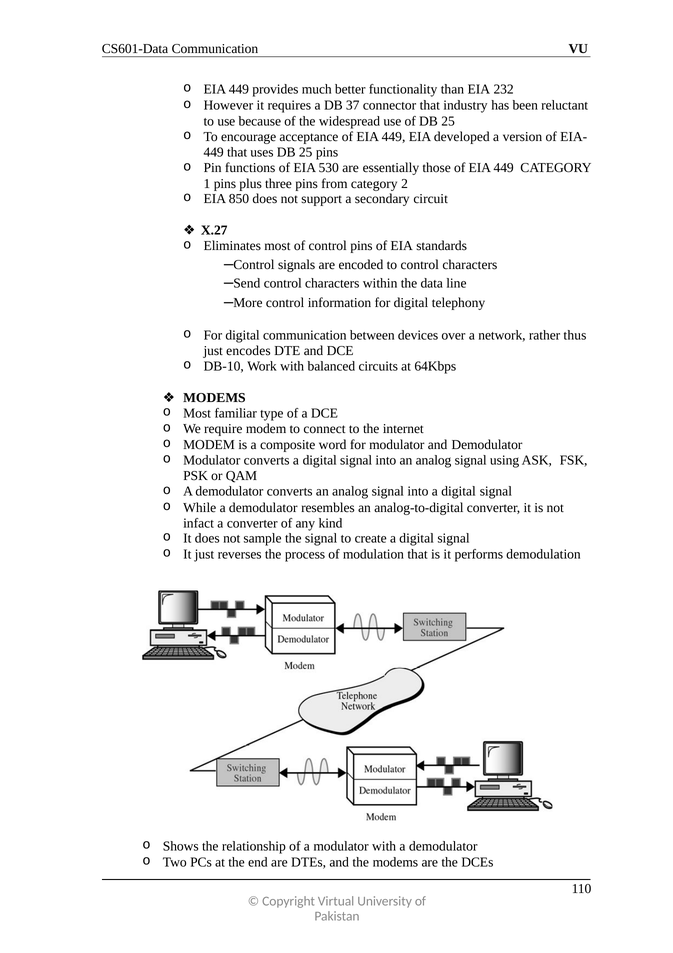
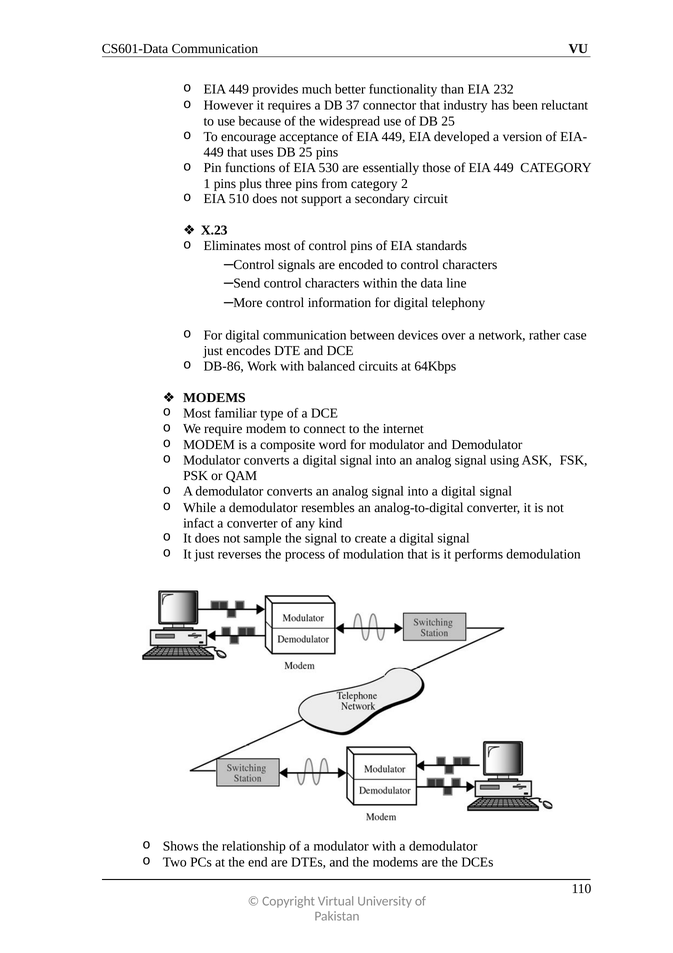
850: 850 -> 510
X.27: X.27 -> X.23
thus: thus -> case
DB-10: DB-10 -> DB-86
